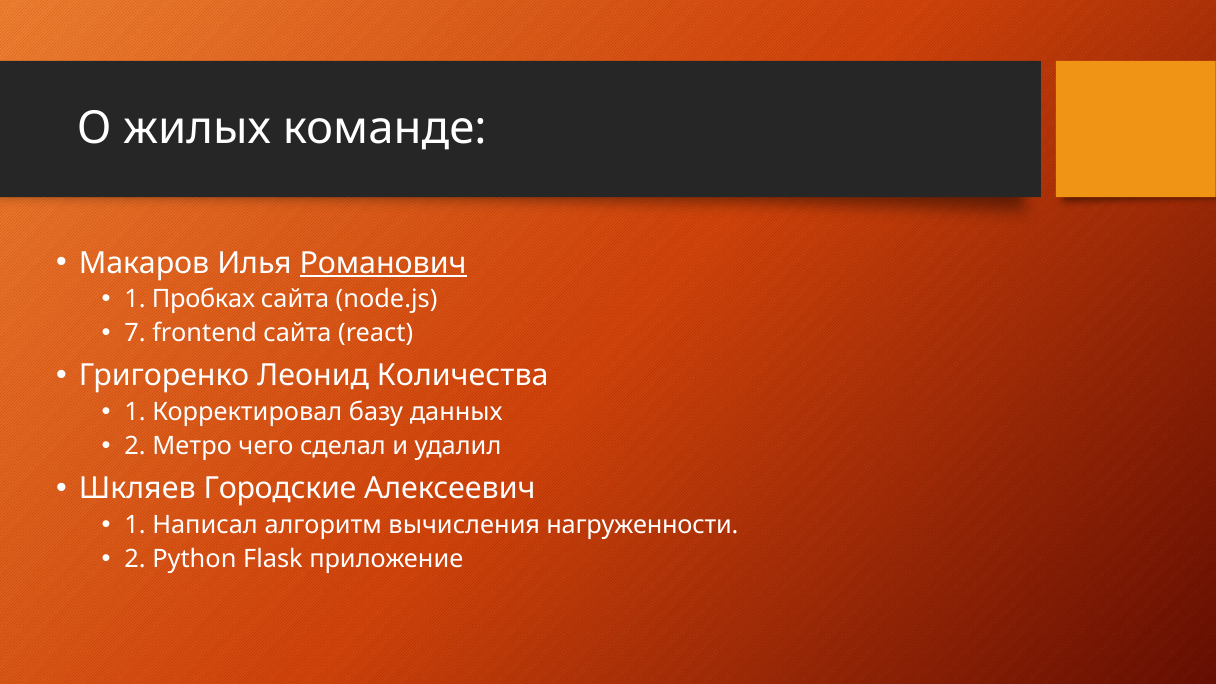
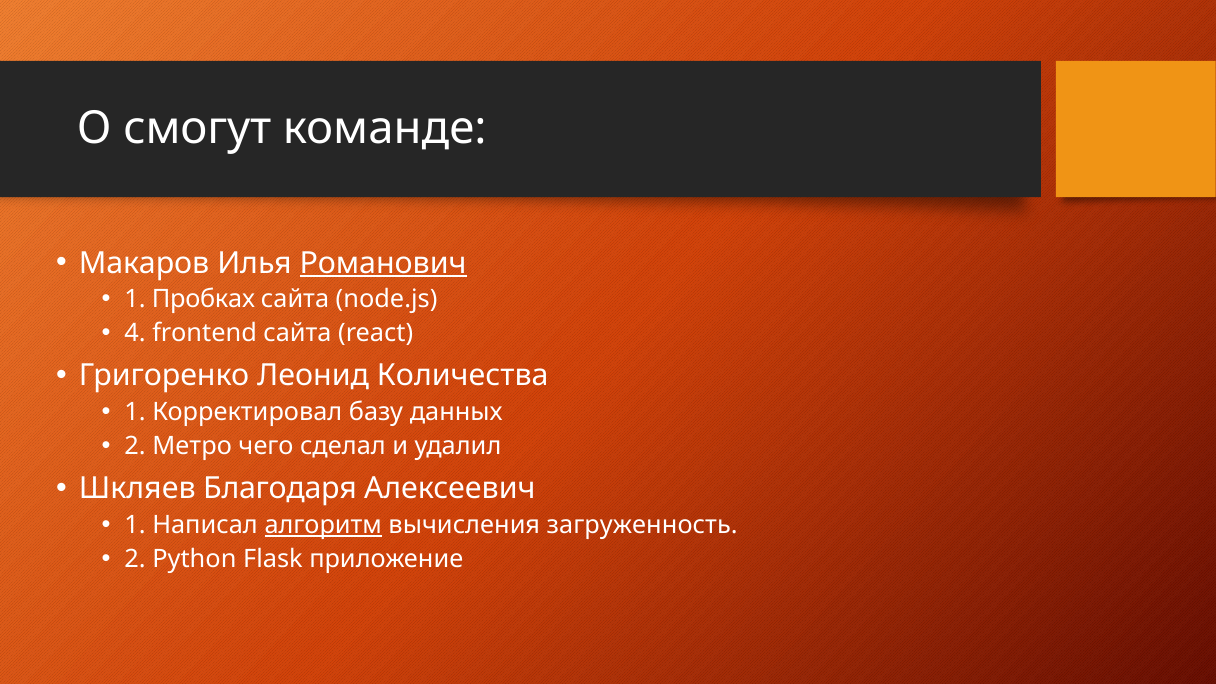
жилых: жилых -> смогут
7: 7 -> 4
Городские: Городские -> Благодаря
алгоритм underline: none -> present
нагруженности: нагруженности -> загруженность
